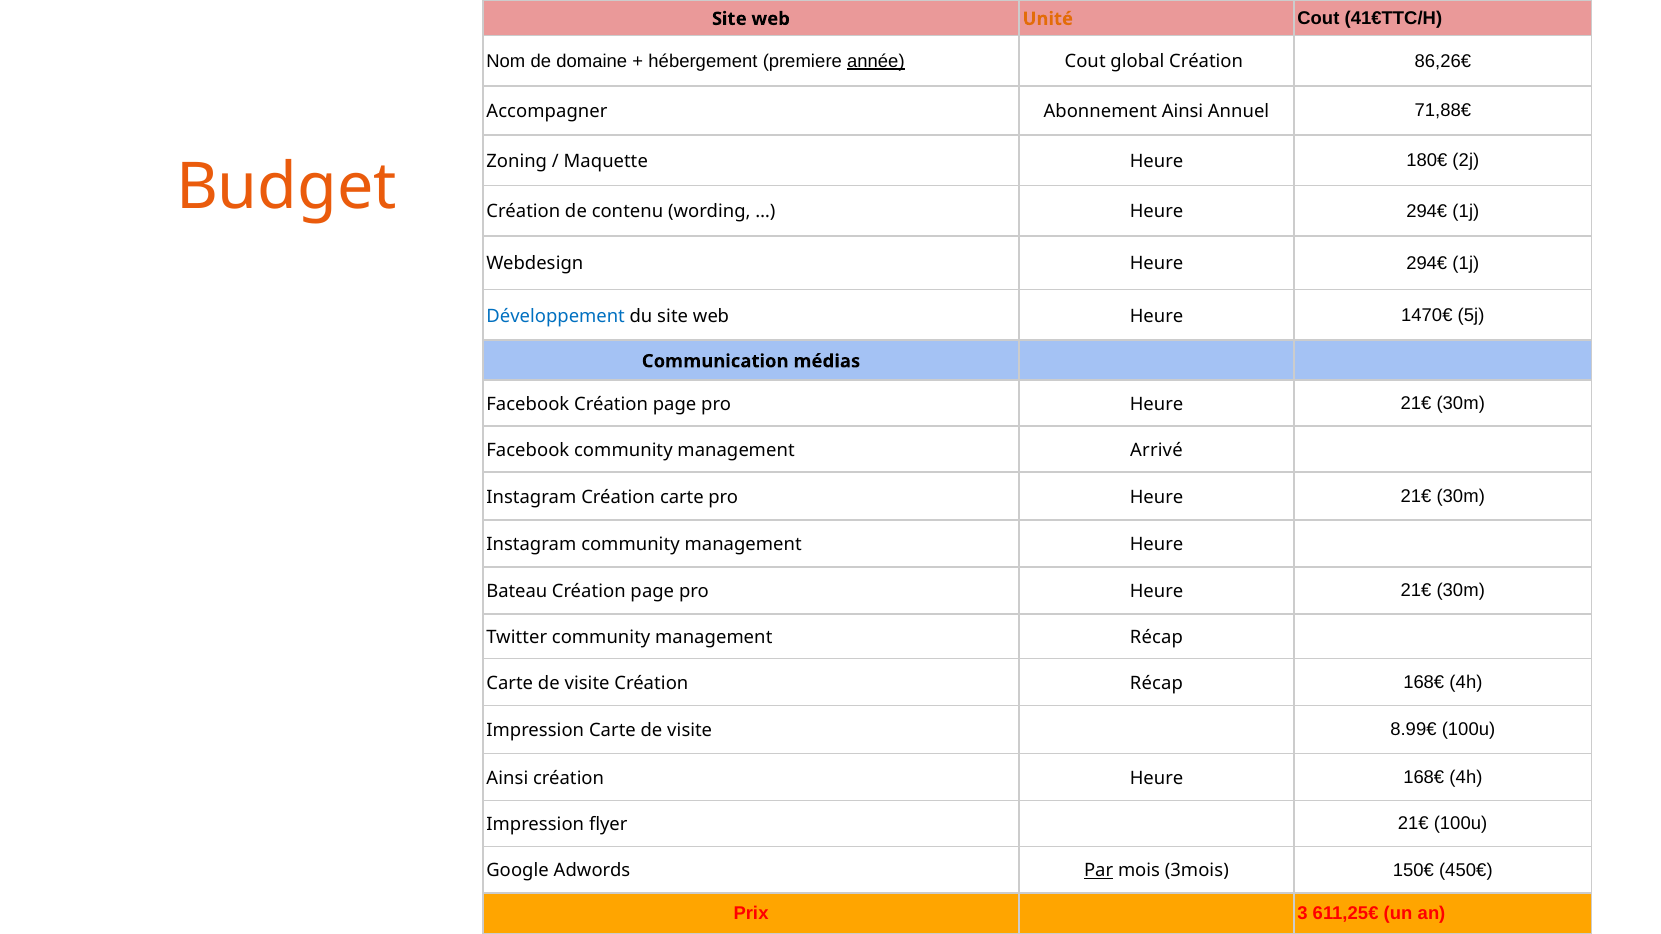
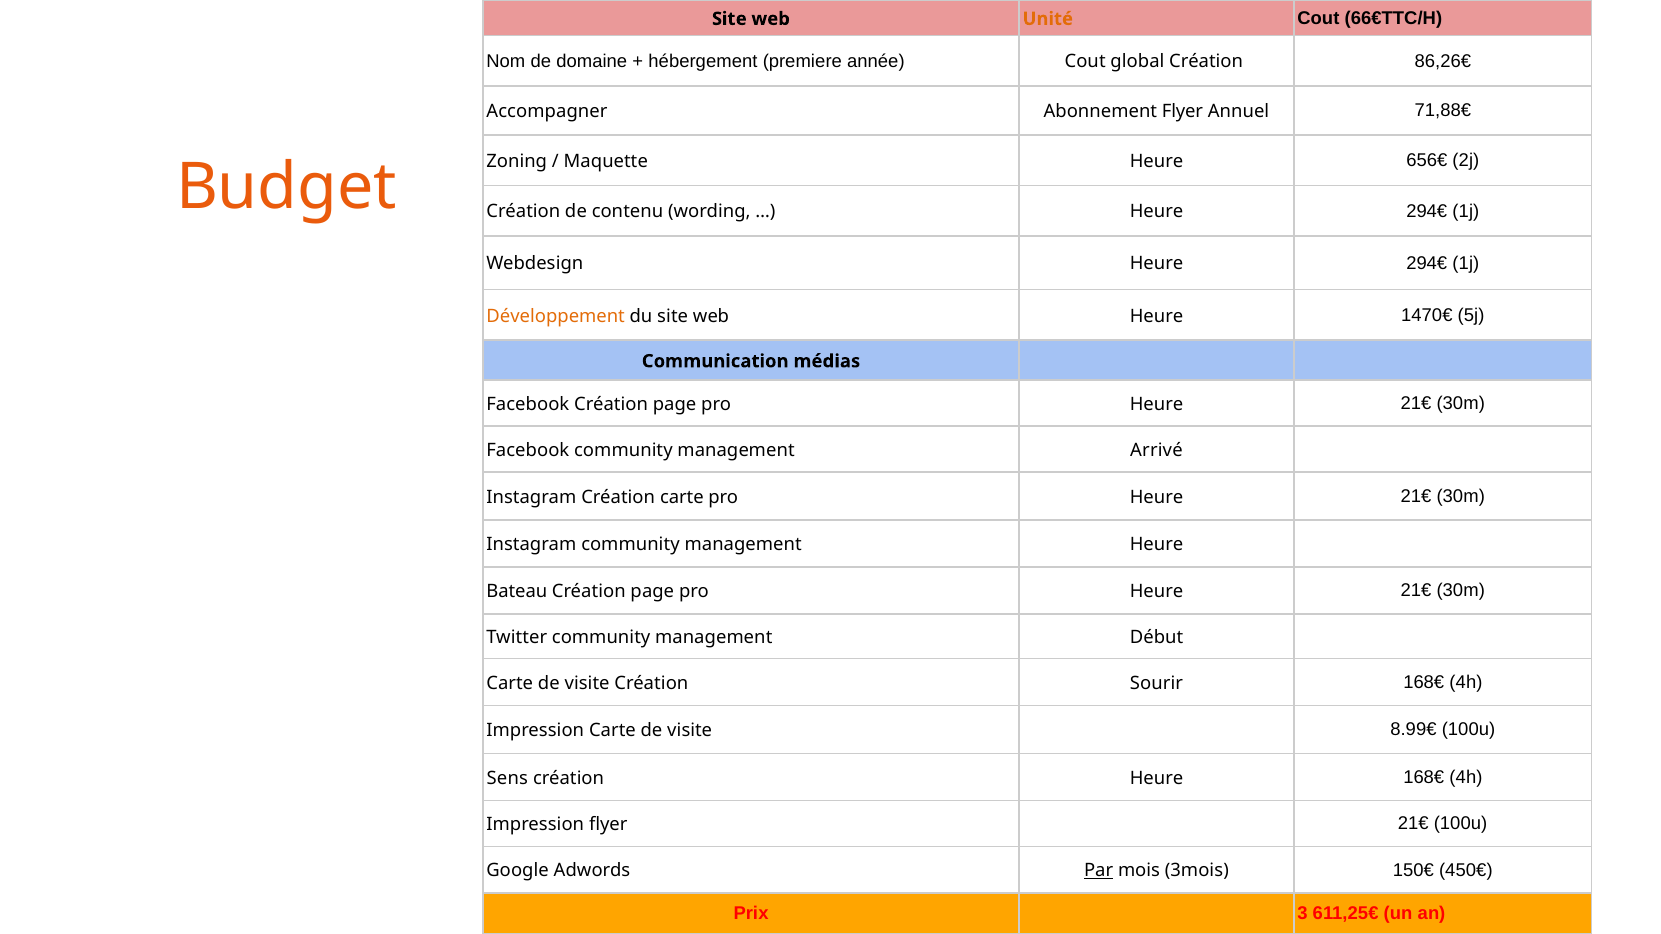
41€TTC/H: 41€TTC/H -> 66€TTC/H
année underline: present -> none
Abonnement Ainsi: Ainsi -> Flyer
180€: 180€ -> 656€
Développement colour: blue -> orange
management Récap: Récap -> Début
Création Récap: Récap -> Sourir
Ainsi at (507, 778): Ainsi -> Sens
